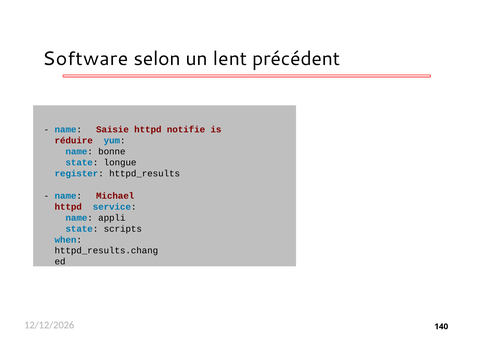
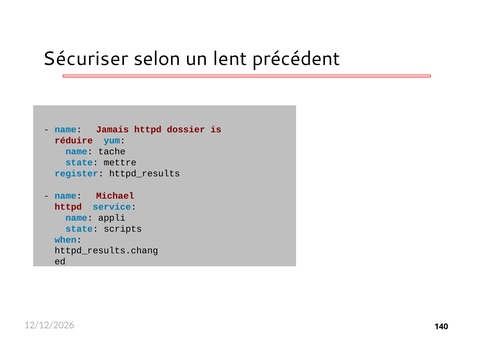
Software: Software -> Sécuriser
Saisie: Saisie -> Jamais
notifie: notifie -> dossier
bonne: bonne -> tache
longue: longue -> mettre
